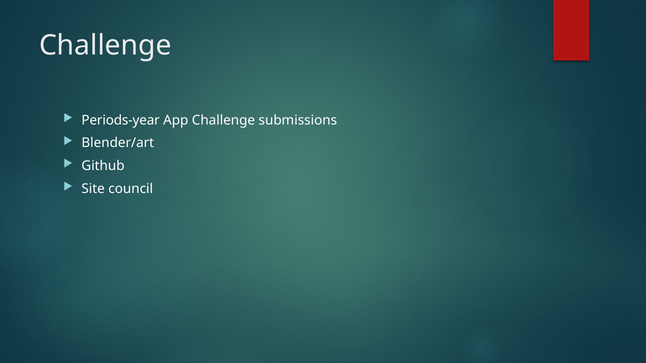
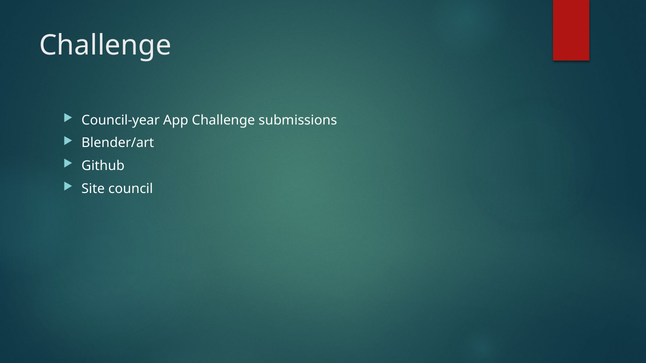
Periods-year: Periods-year -> Council-year
